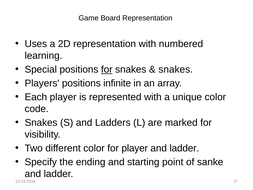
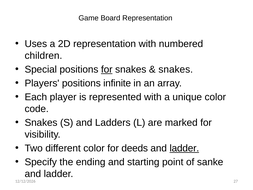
learning: learning -> children
for player: player -> deeds
ladder at (184, 148) underline: none -> present
